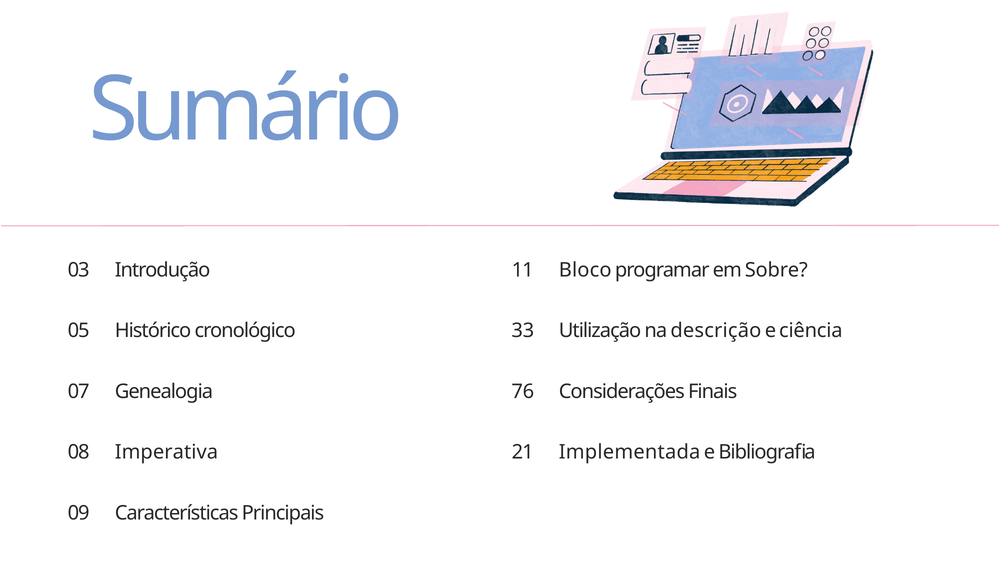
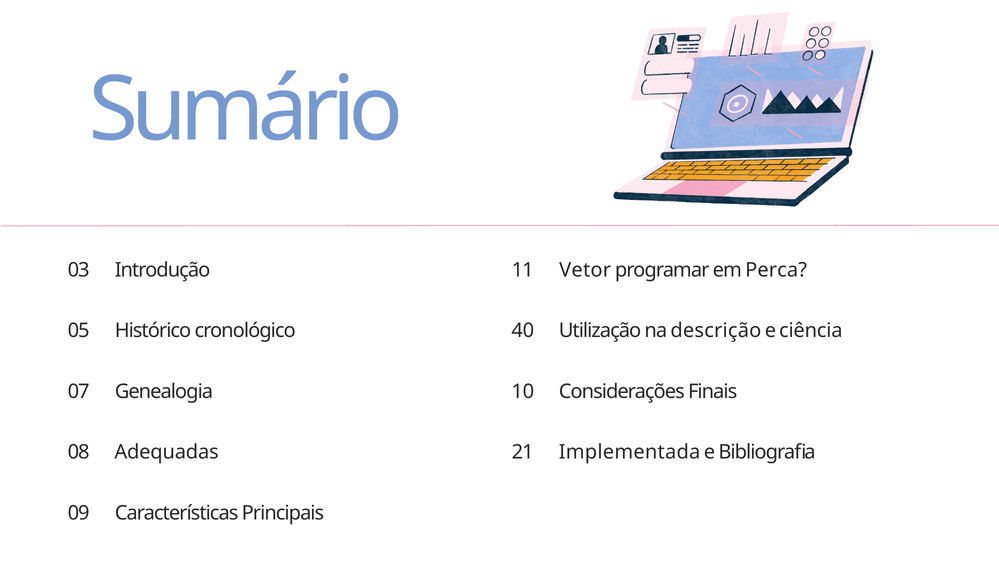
Bloco: Bloco -> Vetor
Sobre: Sobre -> Perca
33: 33 -> 40
76: 76 -> 10
Imperativa: Imperativa -> Adequadas
